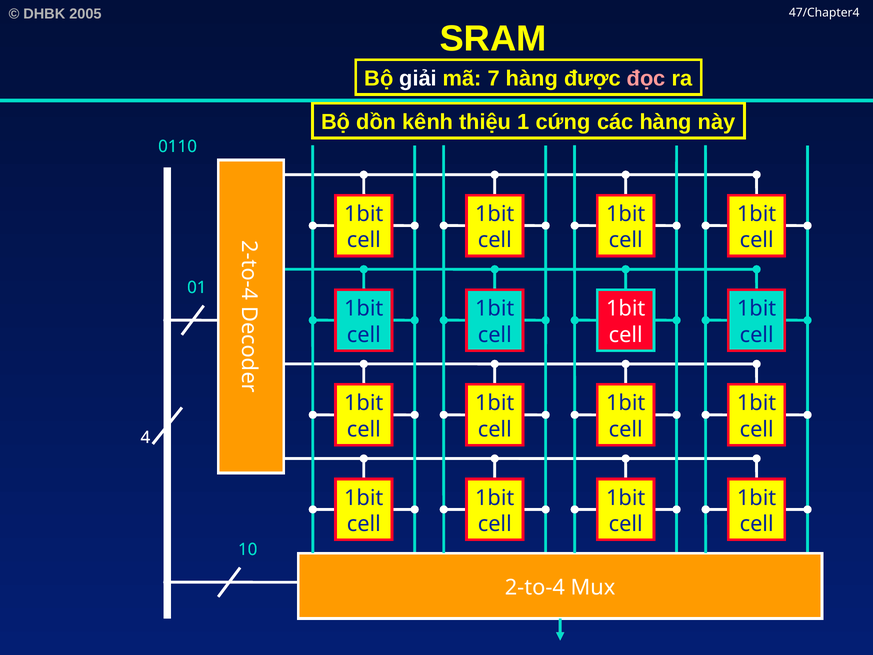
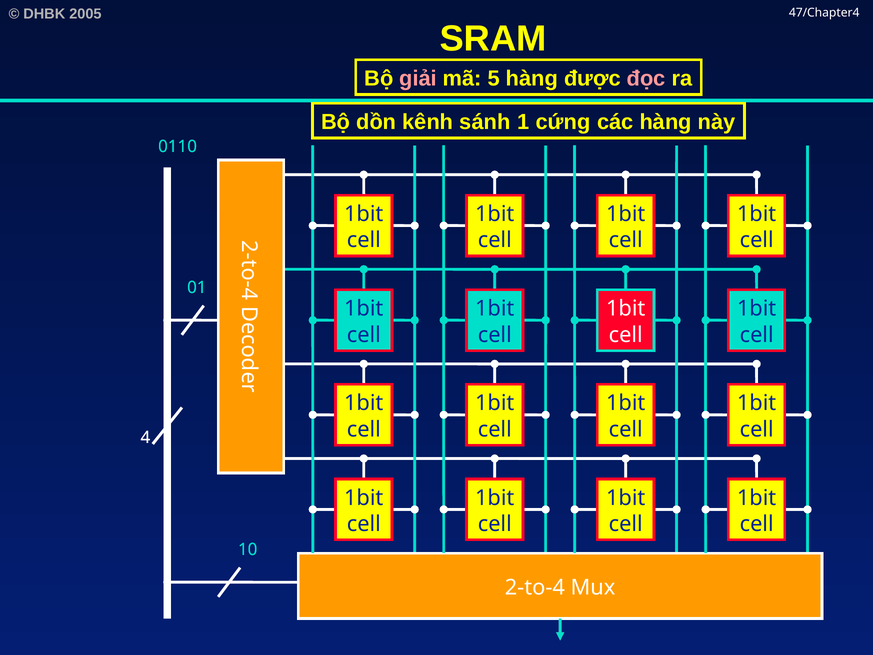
giải colour: white -> pink
7: 7 -> 5
thiệu: thiệu -> sánh
